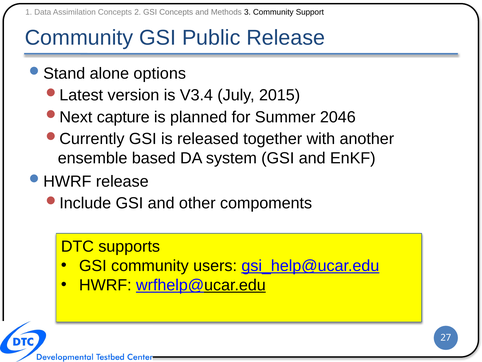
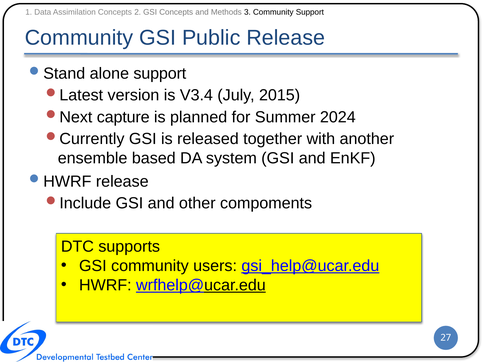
alone options: options -> support
2046: 2046 -> 2024
